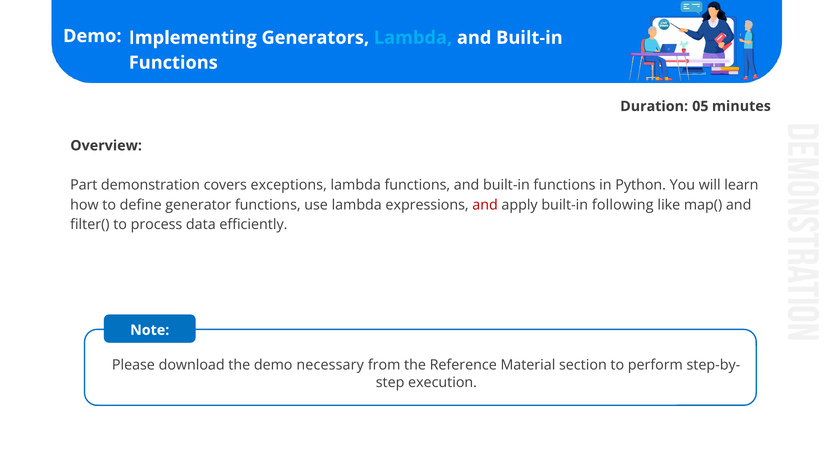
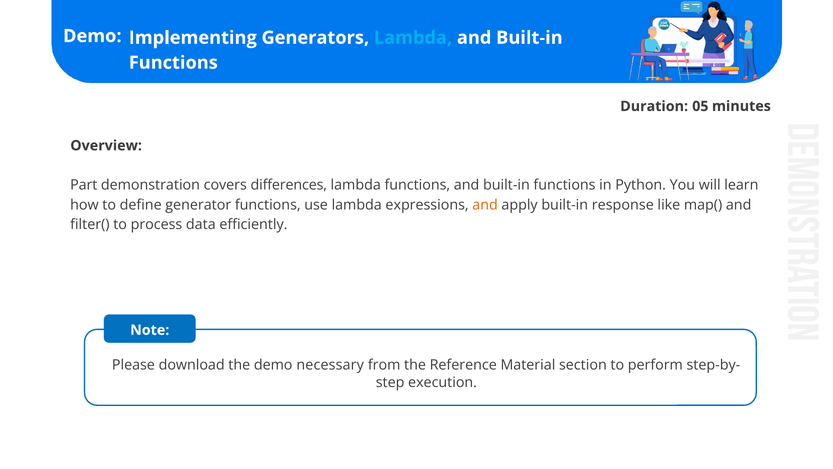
exceptions: exceptions -> differences
and at (485, 205) colour: red -> orange
following: following -> response
